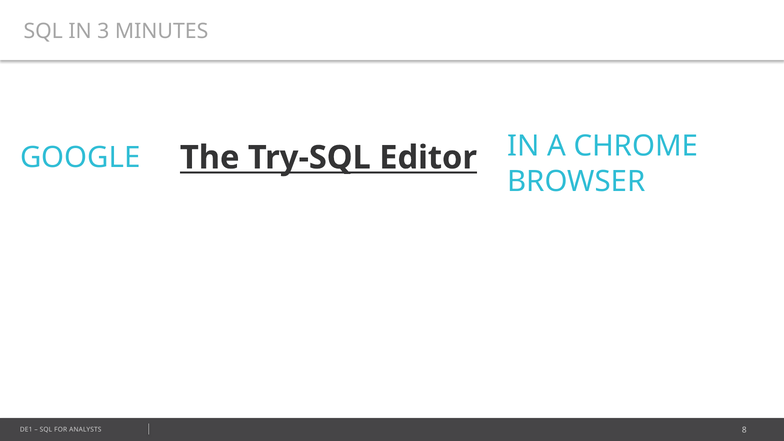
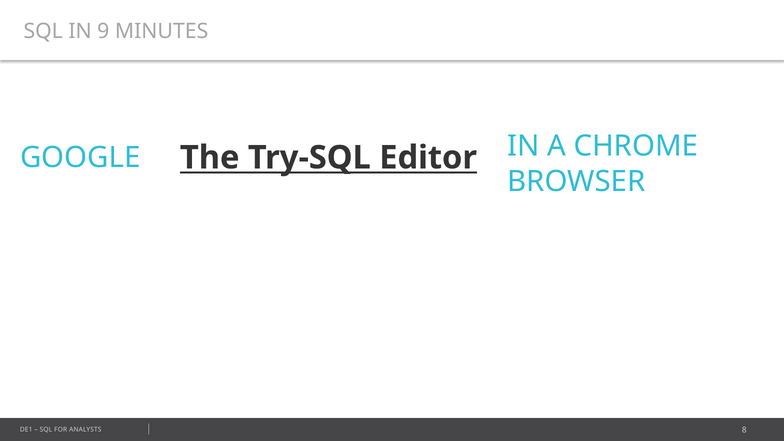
3: 3 -> 9
